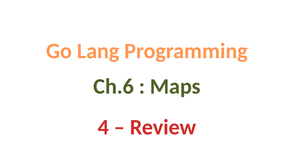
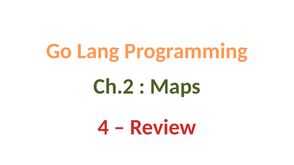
Ch.6: Ch.6 -> Ch.2
